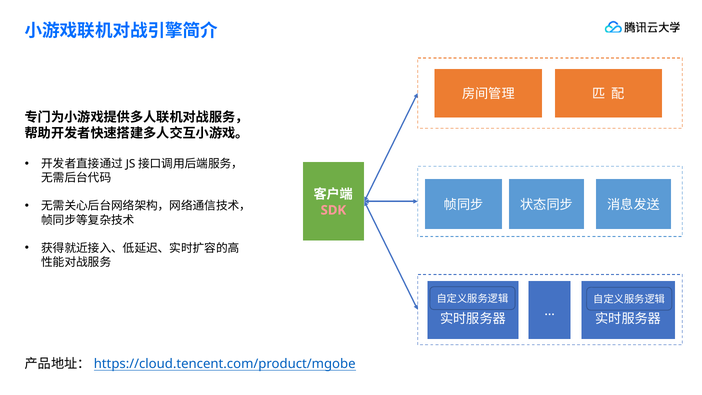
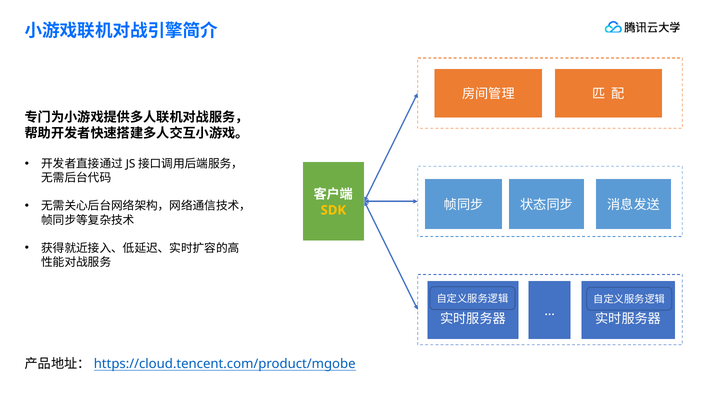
SDK colour: pink -> yellow
